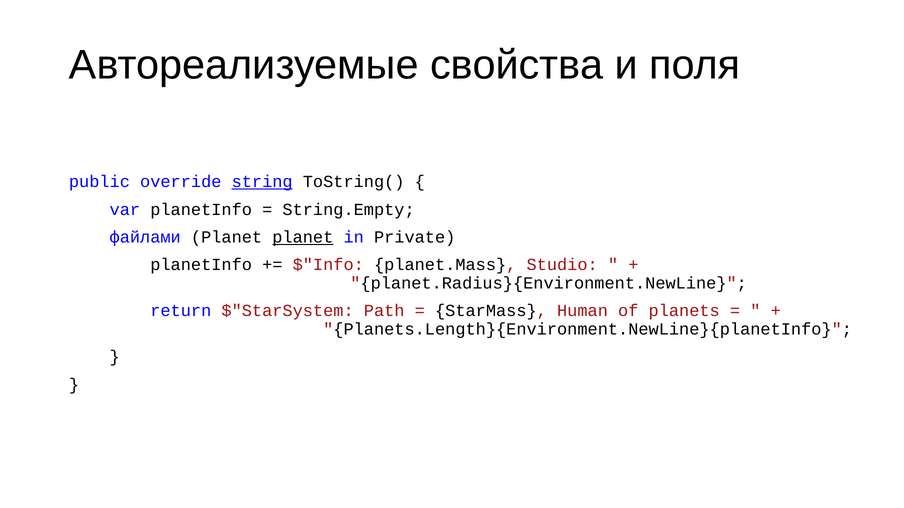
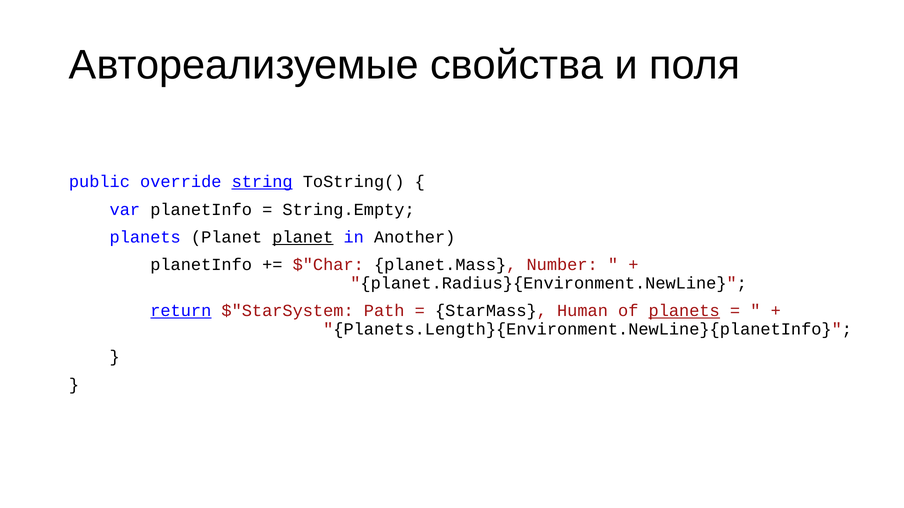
файлами at (145, 237): файлами -> planets
Private: Private -> Another
$"Info: $"Info -> $"Char
Studio: Studio -> Number
return underline: none -> present
planets at (684, 311) underline: none -> present
